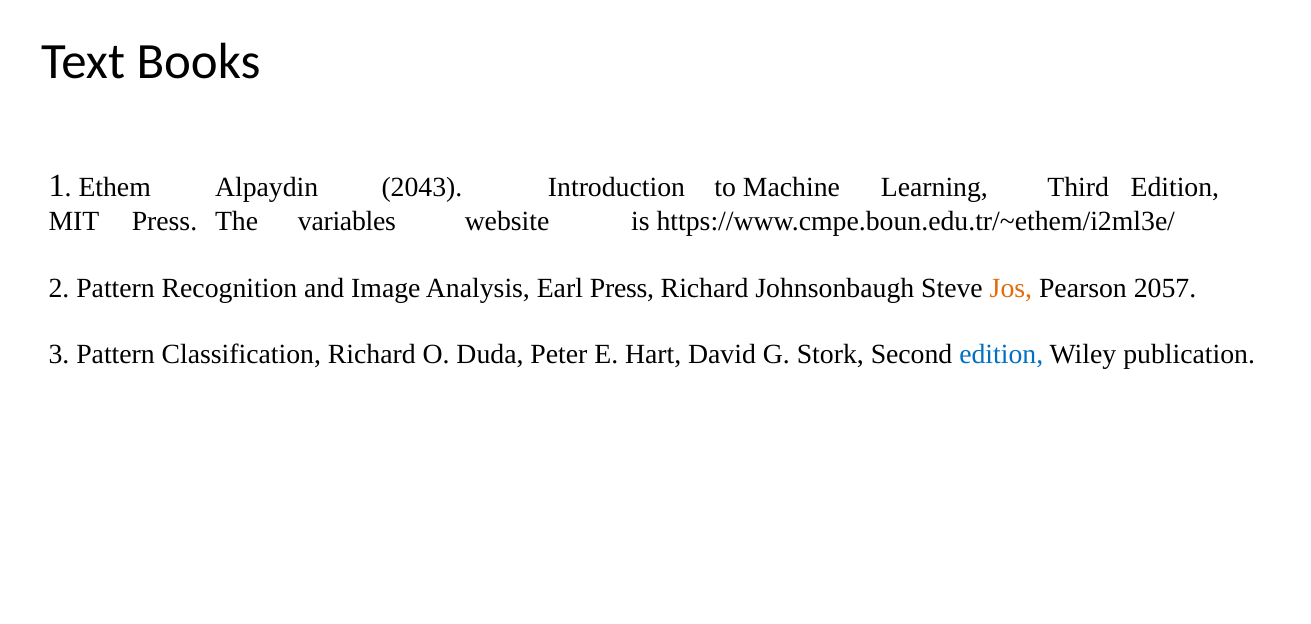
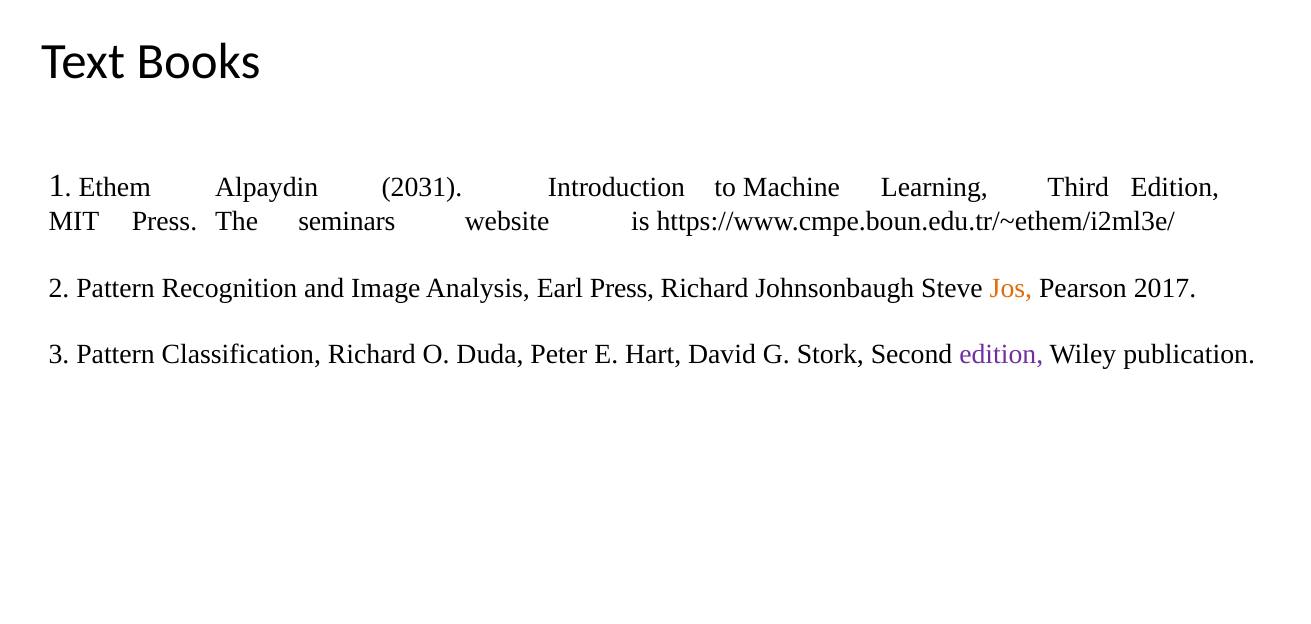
2043: 2043 -> 2031
variables: variables -> seminars
2057: 2057 -> 2017
edition at (1001, 355) colour: blue -> purple
